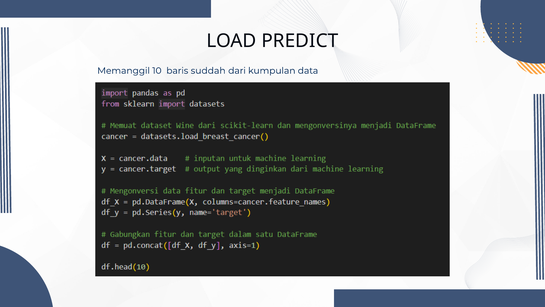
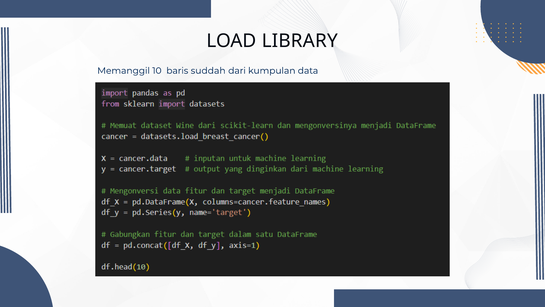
PREDICT: PREDICT -> LIBRARY
